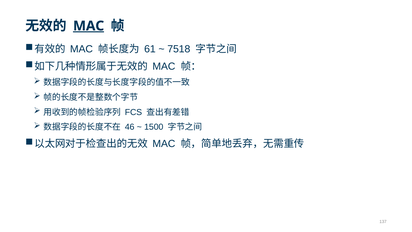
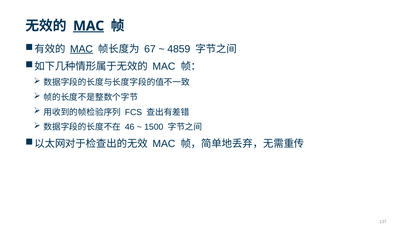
MAC at (81, 49) underline: none -> present
61: 61 -> 67
7518: 7518 -> 4859
